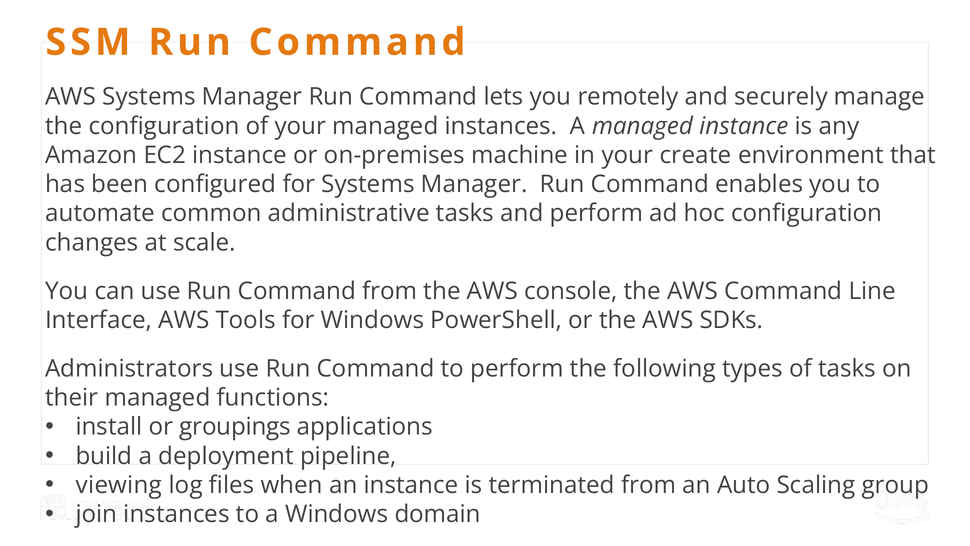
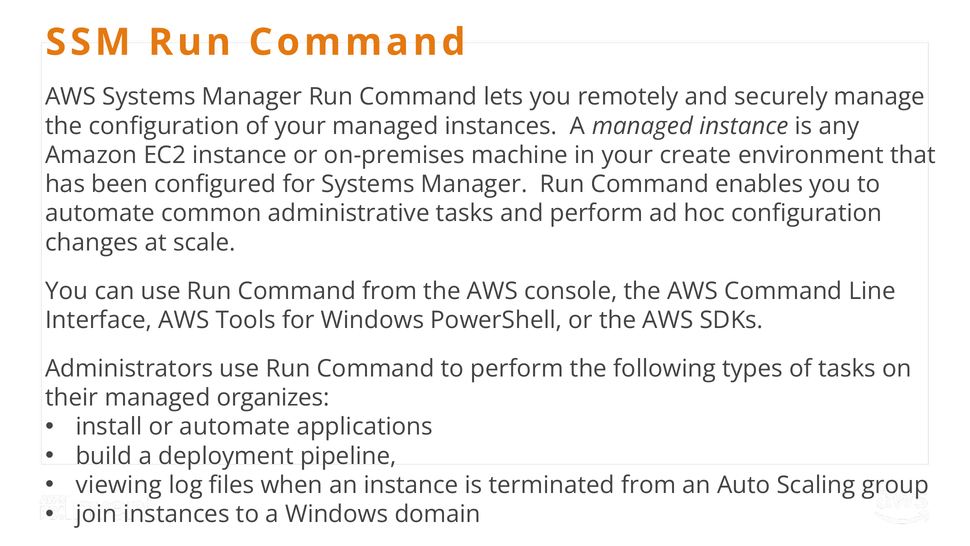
functions: functions -> organizes
or groupings: groupings -> automate
